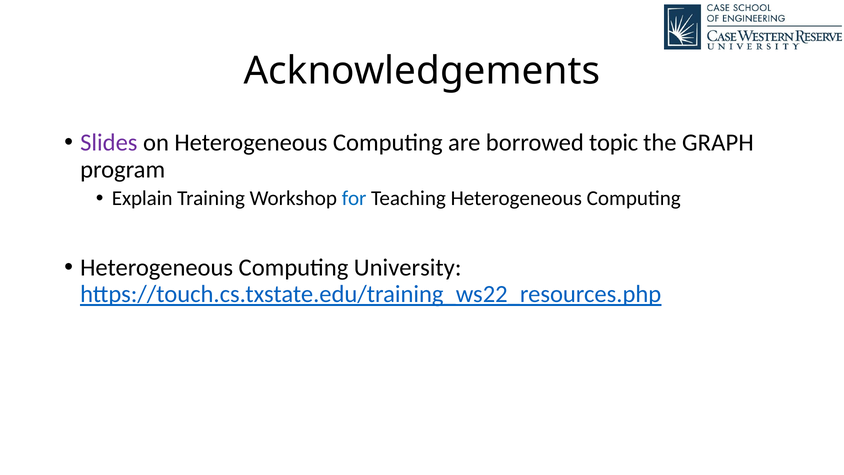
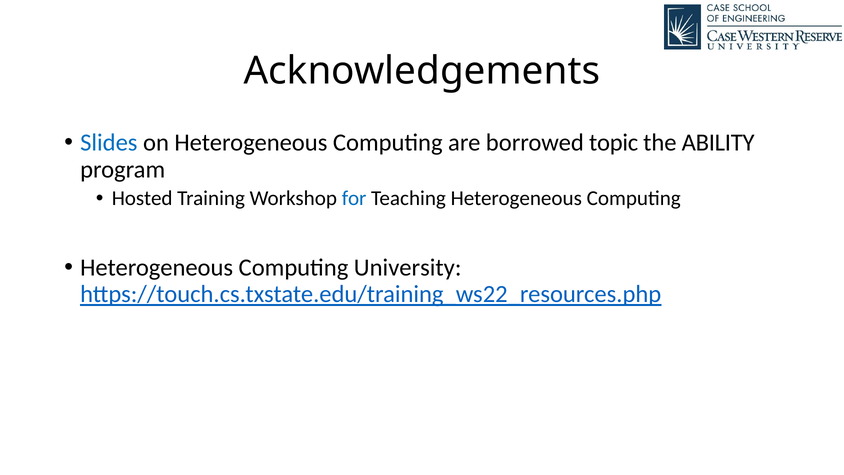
Slides colour: purple -> blue
GRAPH: GRAPH -> ABILITY
Explain: Explain -> Hosted
